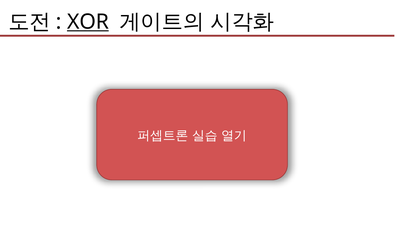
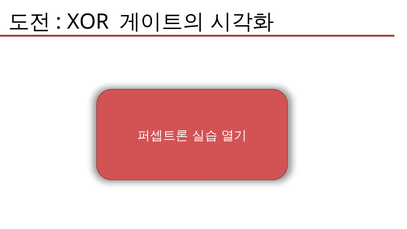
XOR underline: present -> none
